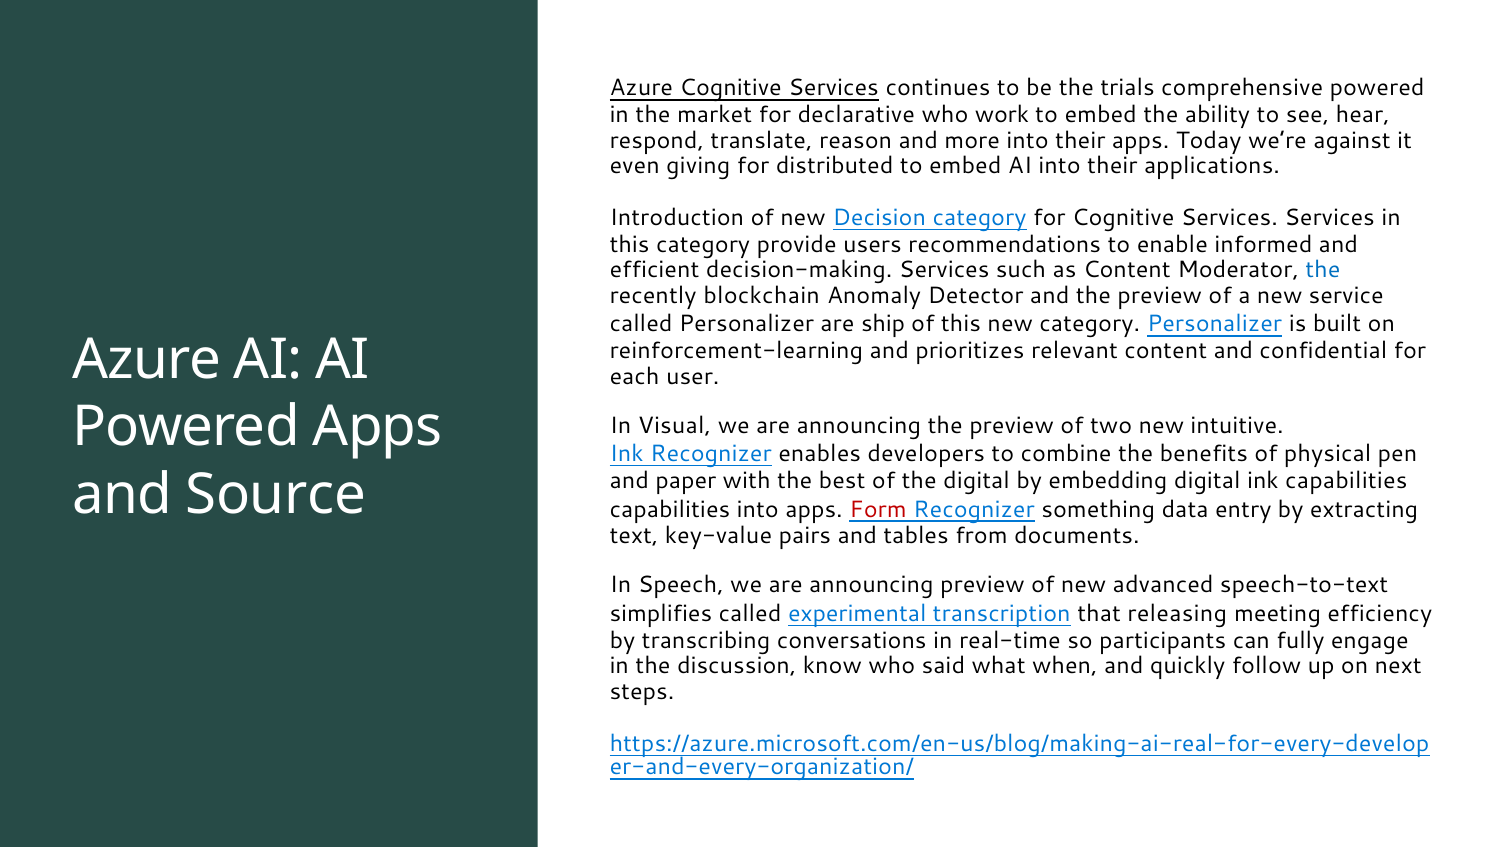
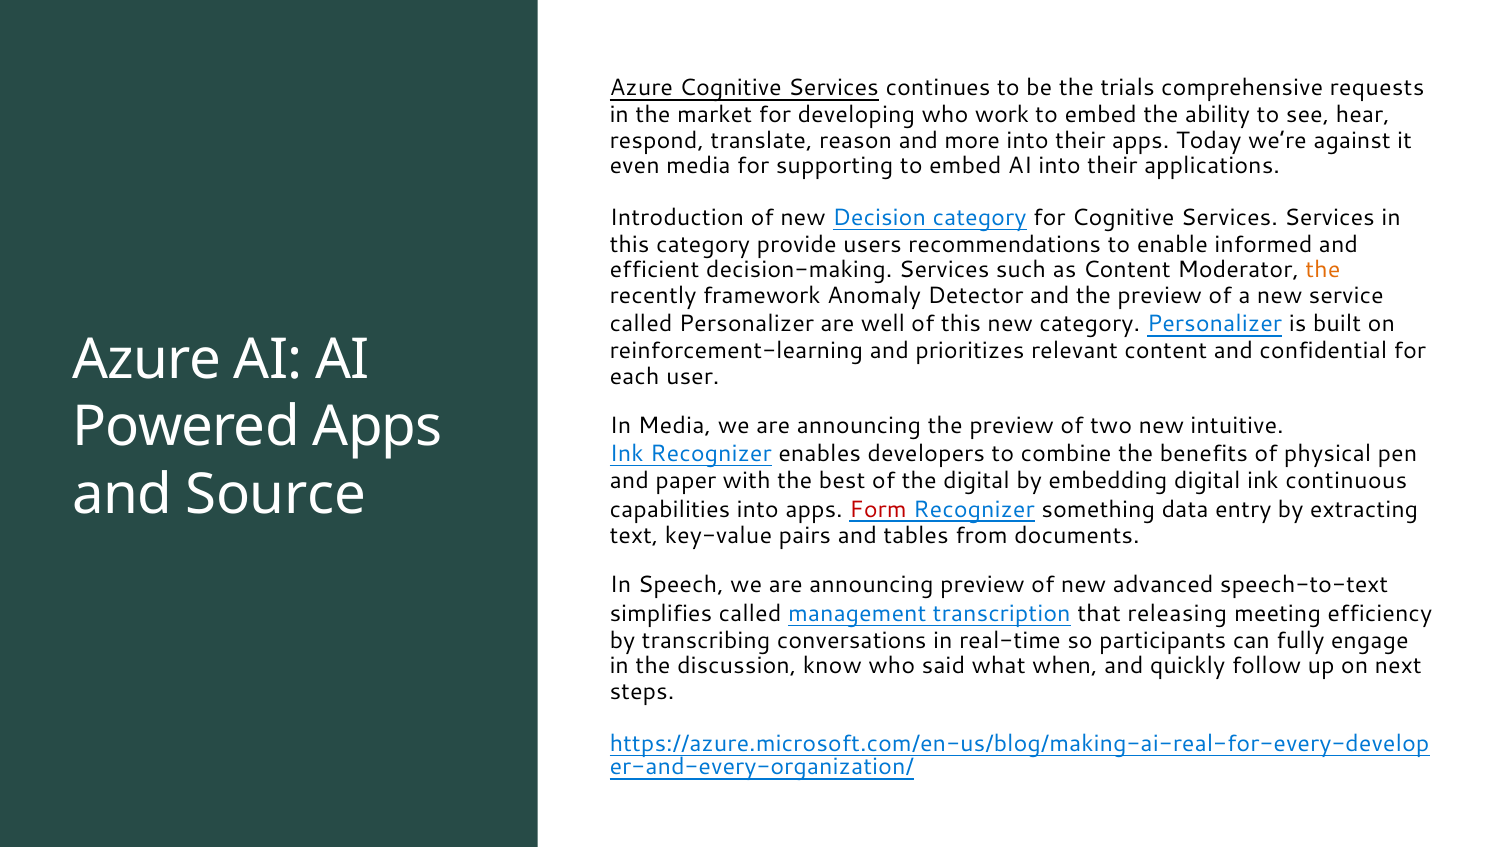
comprehensive powered: powered -> requests
declarative: declarative -> developing
even giving: giving -> media
distributed: distributed -> supporting
the at (1323, 270) colour: blue -> orange
blockchain: blockchain -> framework
ship: ship -> well
In Visual: Visual -> Media
ink capabilities: capabilities -> continuous
experimental: experimental -> management
